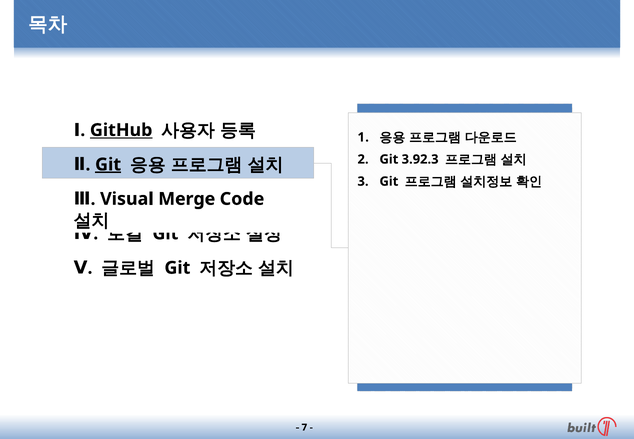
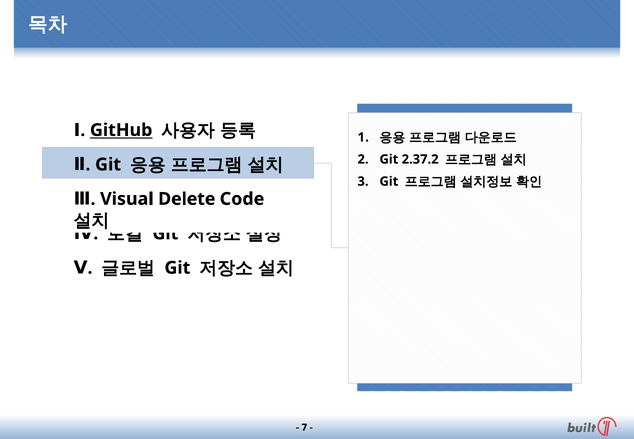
Git at (108, 165) underline: present -> none
3.92.3: 3.92.3 -> 2.37.2
Merge: Merge -> Delete
